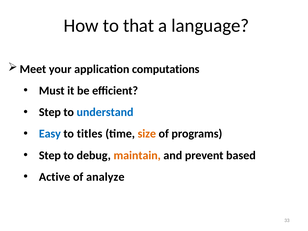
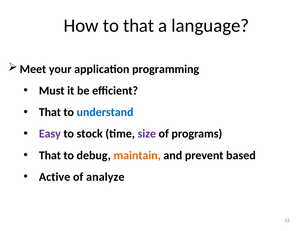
computations: computations -> programming
Step at (50, 112): Step -> That
Easy colour: blue -> purple
titles: titles -> stock
size colour: orange -> purple
Step at (50, 155): Step -> That
